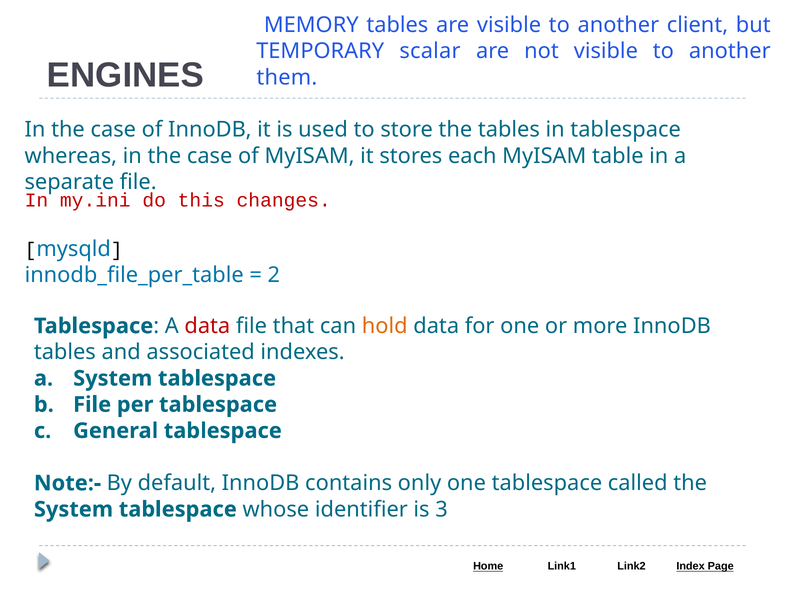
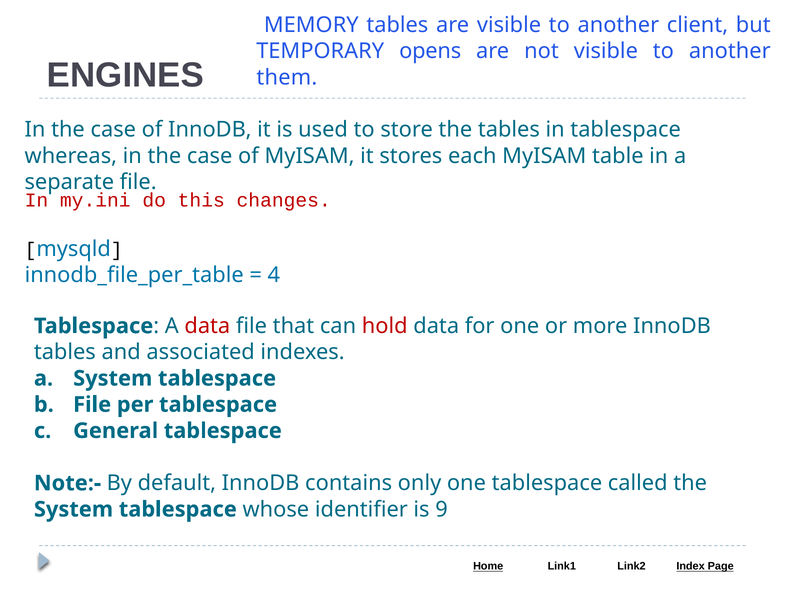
scalar: scalar -> opens
2: 2 -> 4
hold colour: orange -> red
3: 3 -> 9
